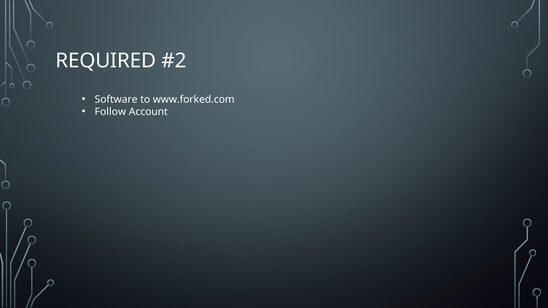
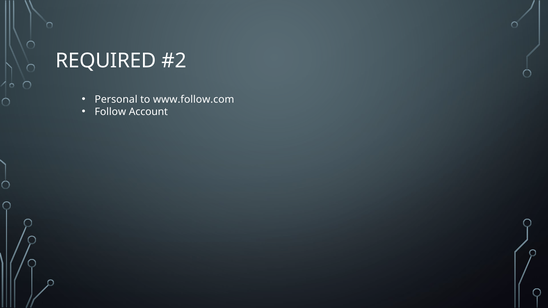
Software: Software -> Personal
www.forked.com: www.forked.com -> www.follow.com
